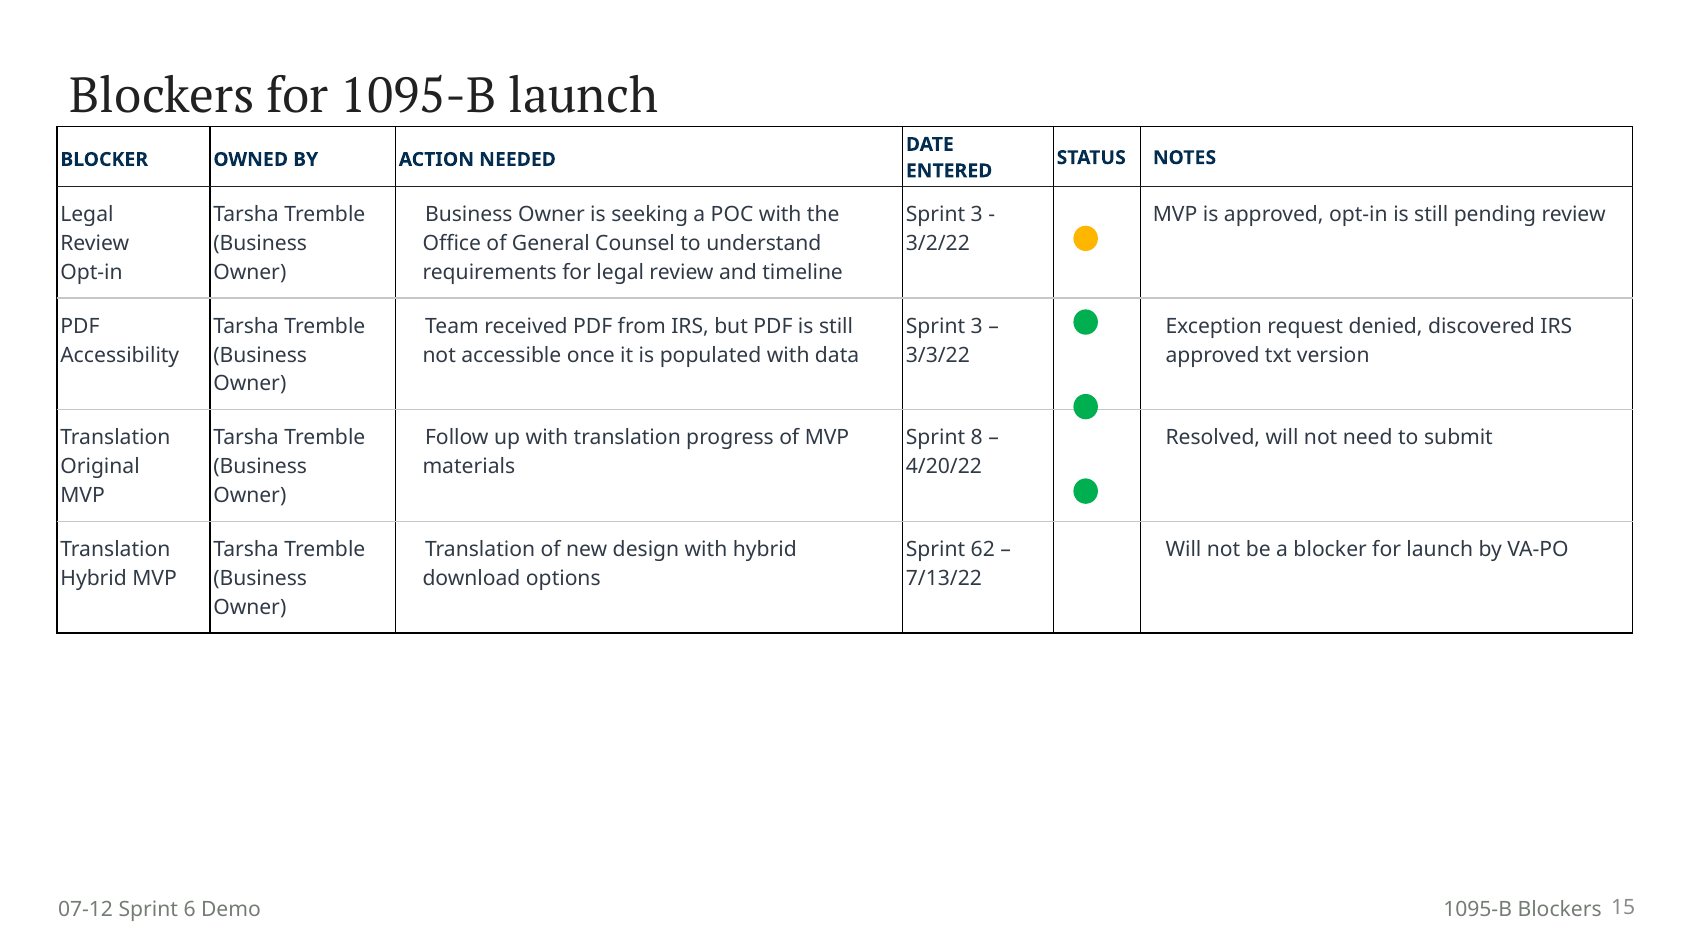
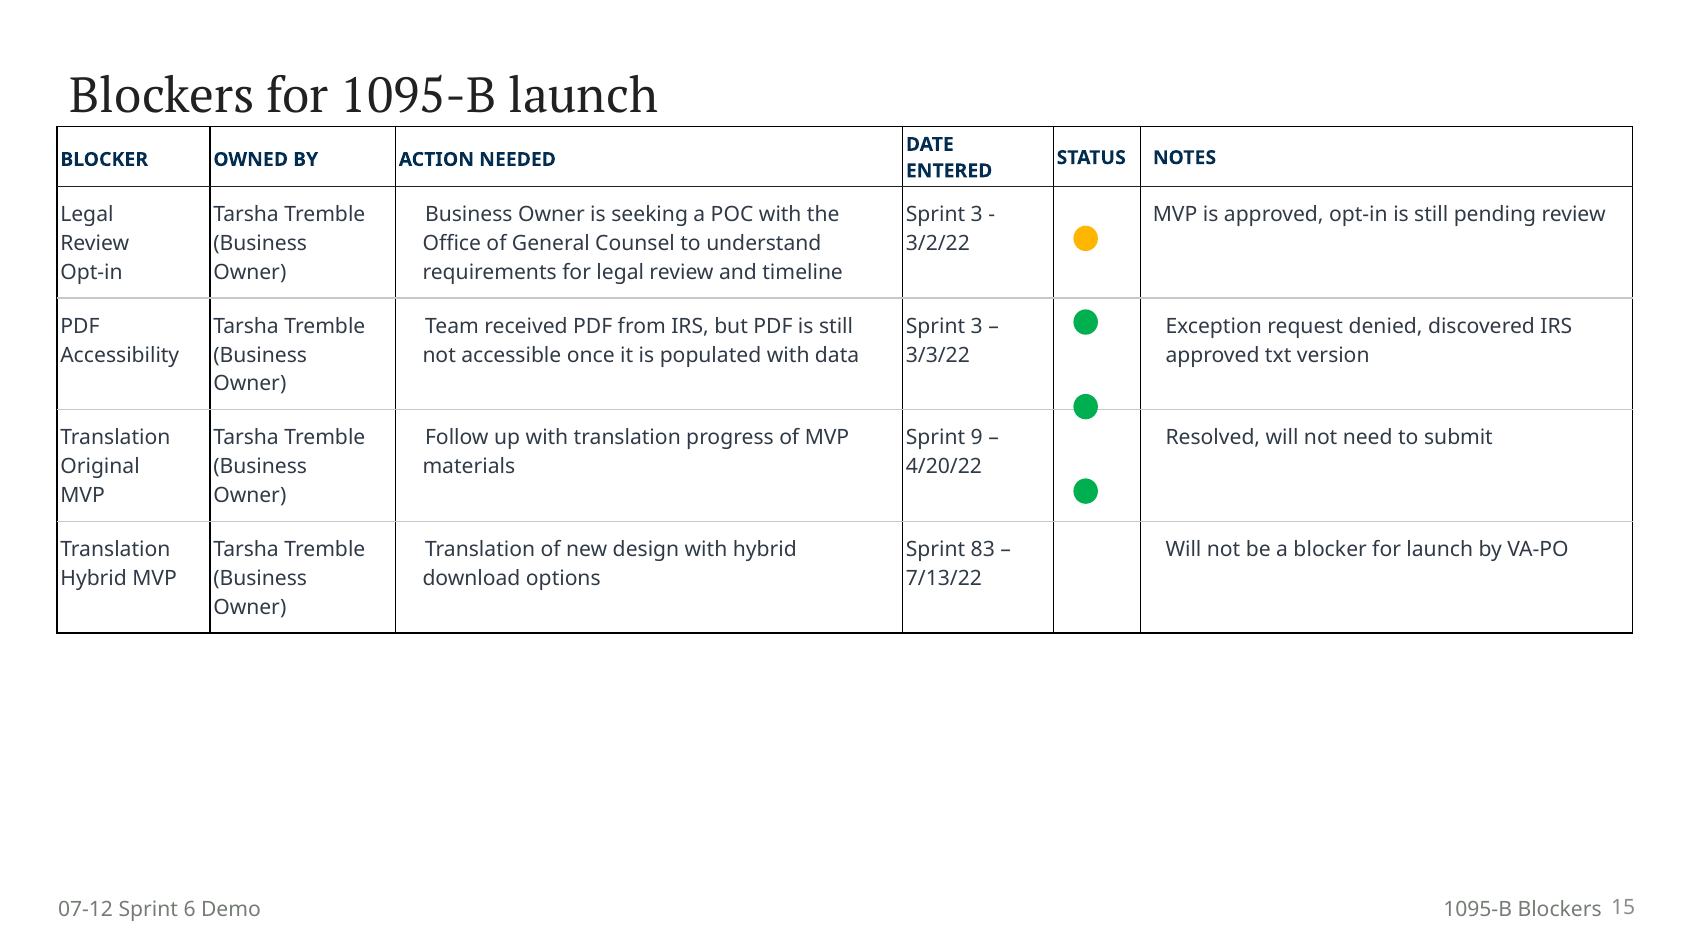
8: 8 -> 9
62: 62 -> 83
